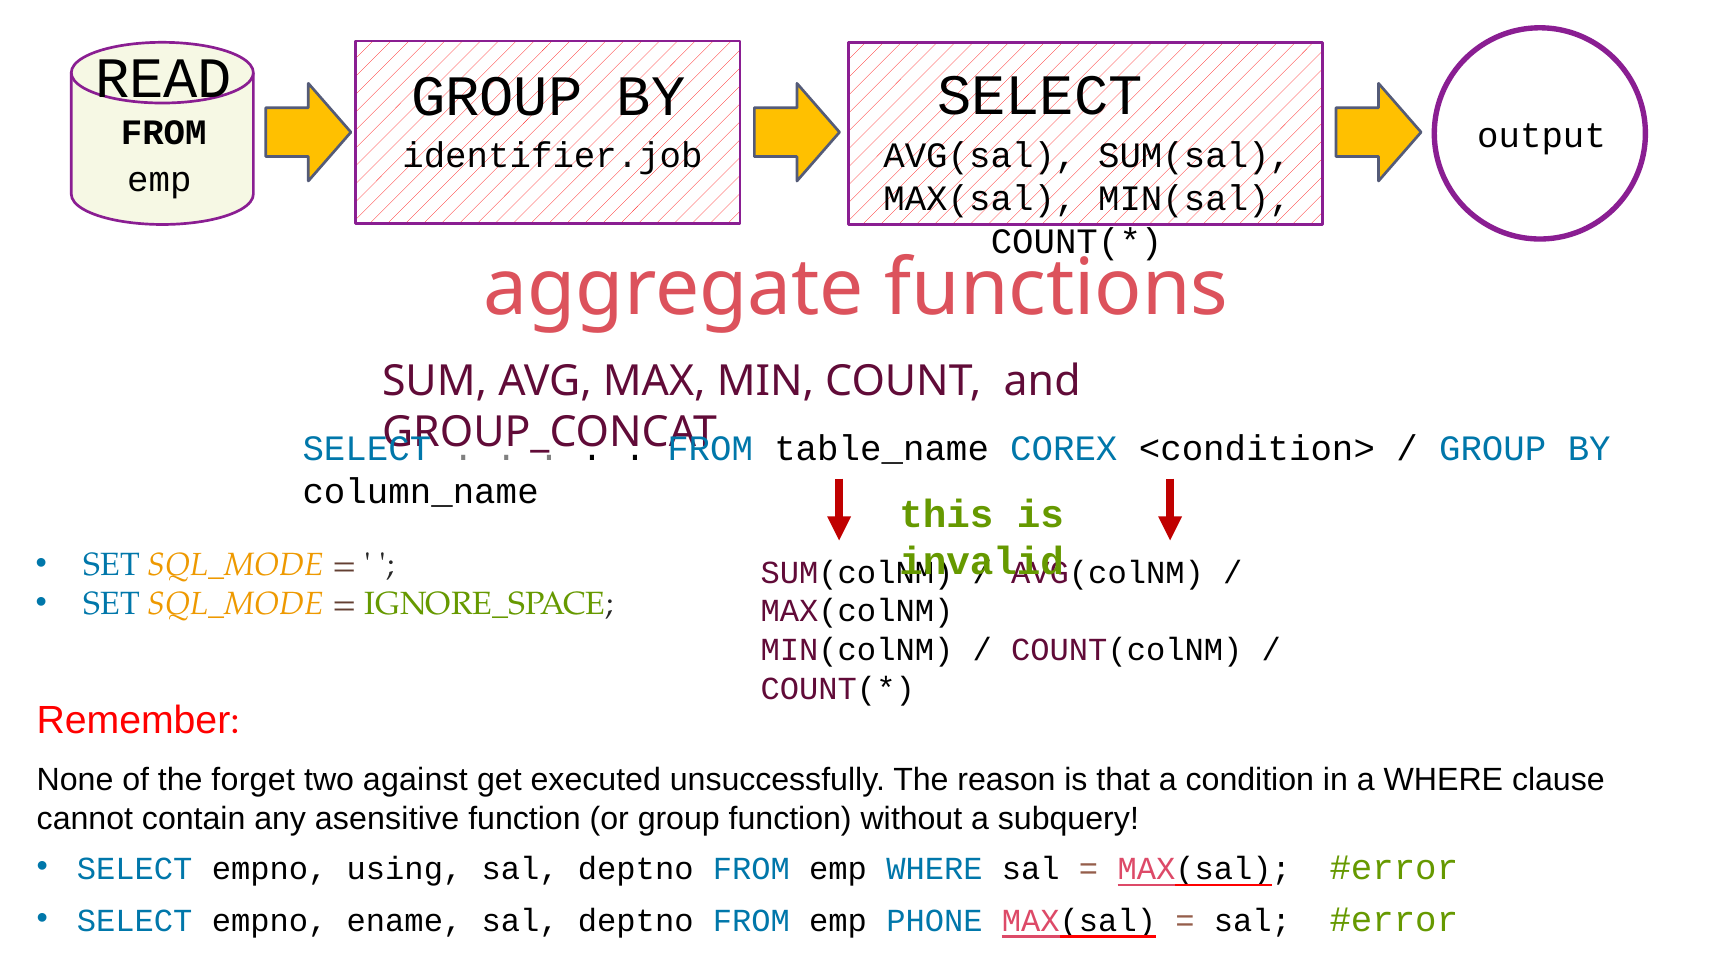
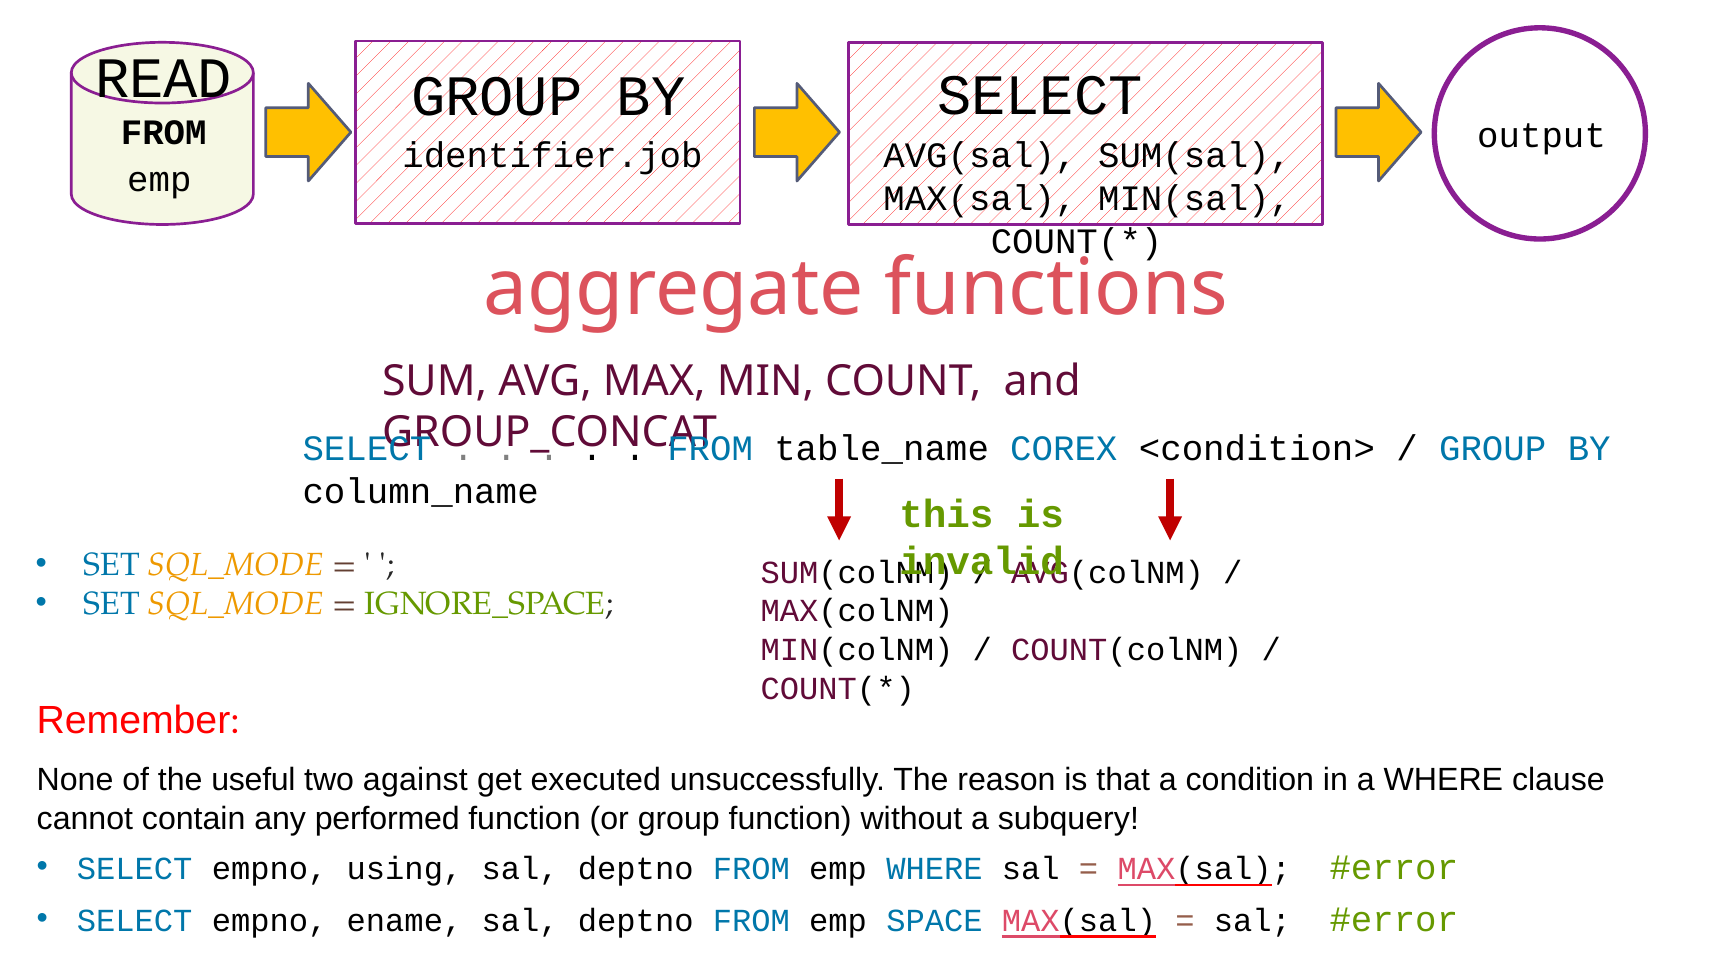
forget: forget -> useful
asensitive: asensitive -> performed
PHONE: PHONE -> SPACE
